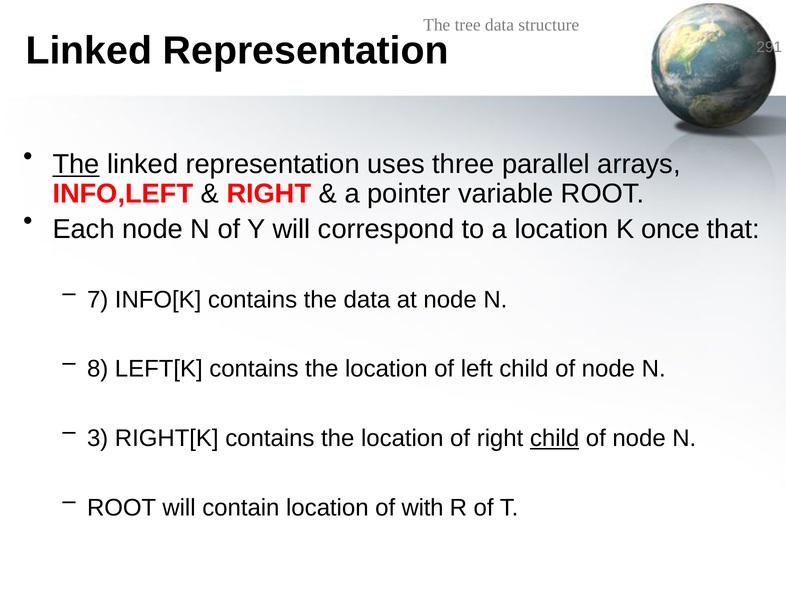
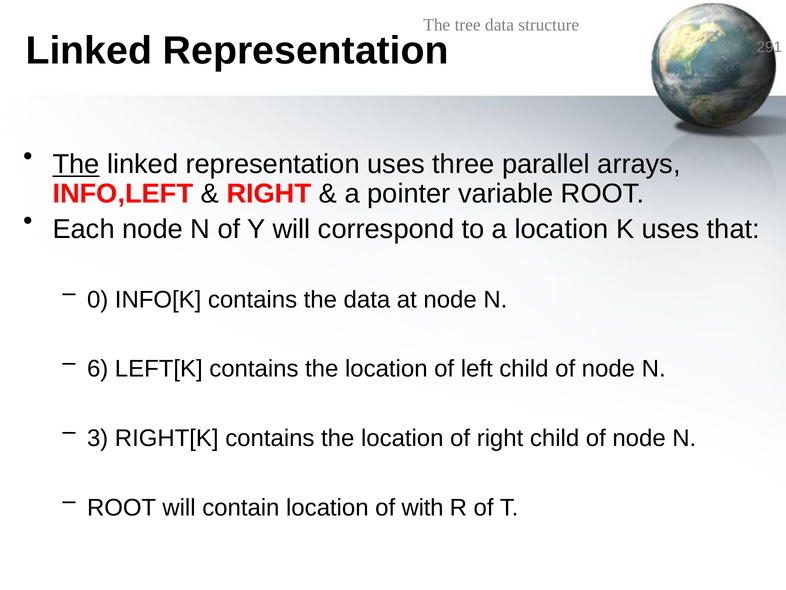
K once: once -> uses
7: 7 -> 0
8: 8 -> 6
child at (555, 438) underline: present -> none
